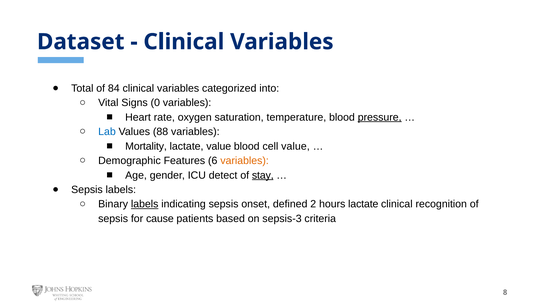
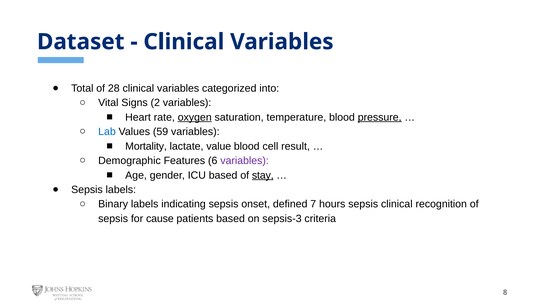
84: 84 -> 28
0: 0 -> 2
oxygen underline: none -> present
88: 88 -> 59
cell value: value -> result
variables at (245, 161) colour: orange -> purple
ICU detect: detect -> based
labels at (145, 204) underline: present -> none
2: 2 -> 7
hours lactate: lactate -> sepsis
